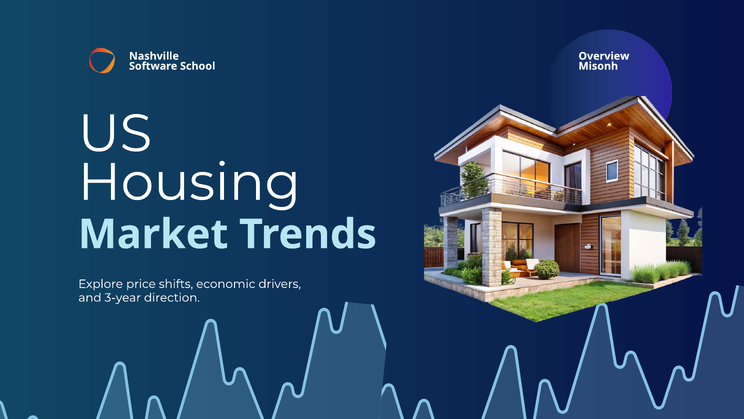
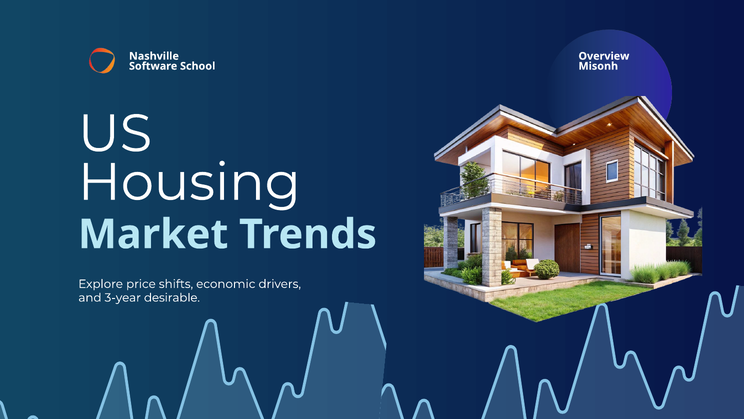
direction: direction -> desirable
